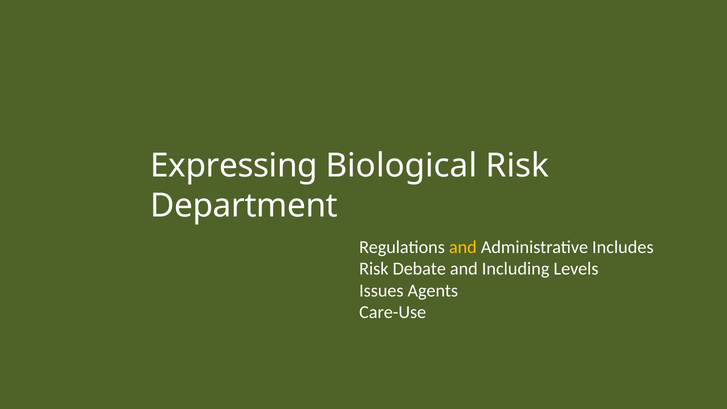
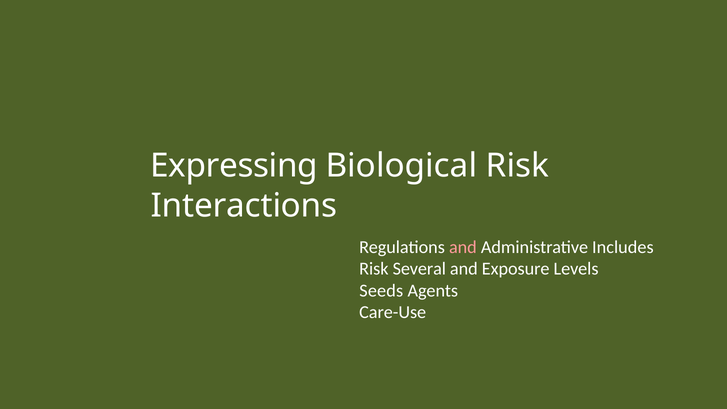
Department: Department -> Interactions
and at (463, 247) colour: yellow -> pink
Debate: Debate -> Several
Including: Including -> Exposure
Issues: Issues -> Seeds
